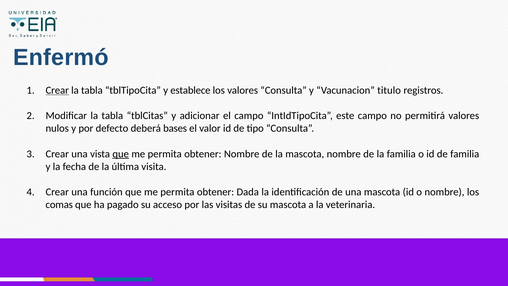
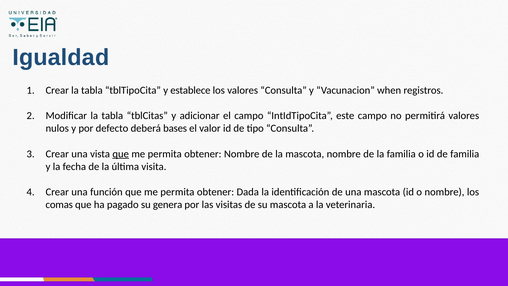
Enfermó: Enfermó -> Igualdad
Crear at (57, 90) underline: present -> none
titulo: titulo -> when
acceso: acceso -> genera
